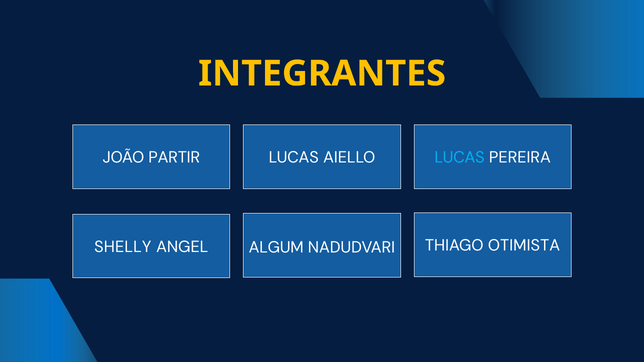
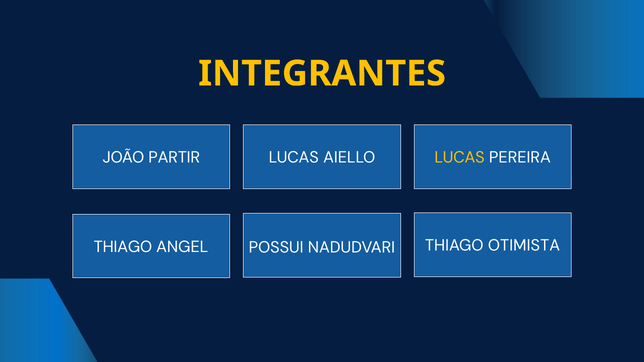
LUCAS at (460, 158) colour: light blue -> yellow
SHELLY at (123, 247): SHELLY -> THIAGO
ALGUM: ALGUM -> POSSUI
